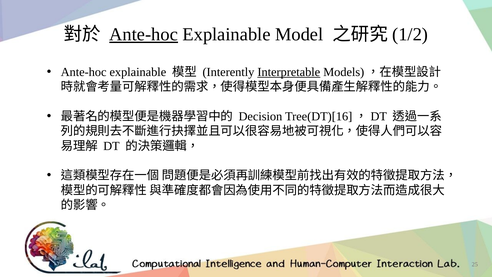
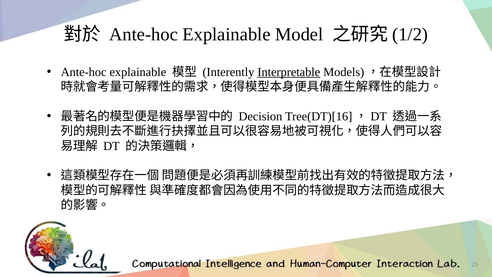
Ante-hoc at (144, 34) underline: present -> none
